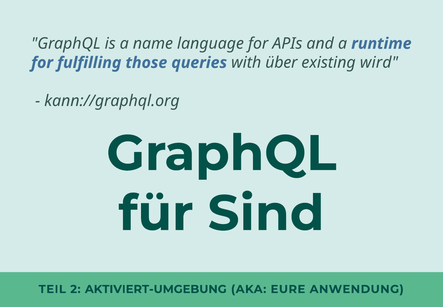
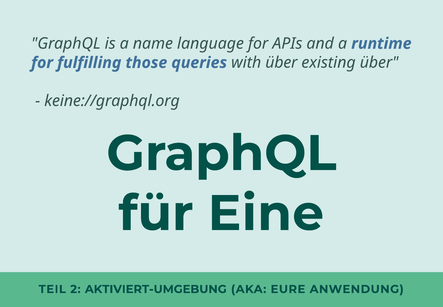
existing wird: wird -> über
kann://graphql.org: kann://graphql.org -> keine://graphql.org
Sind: Sind -> Eine
